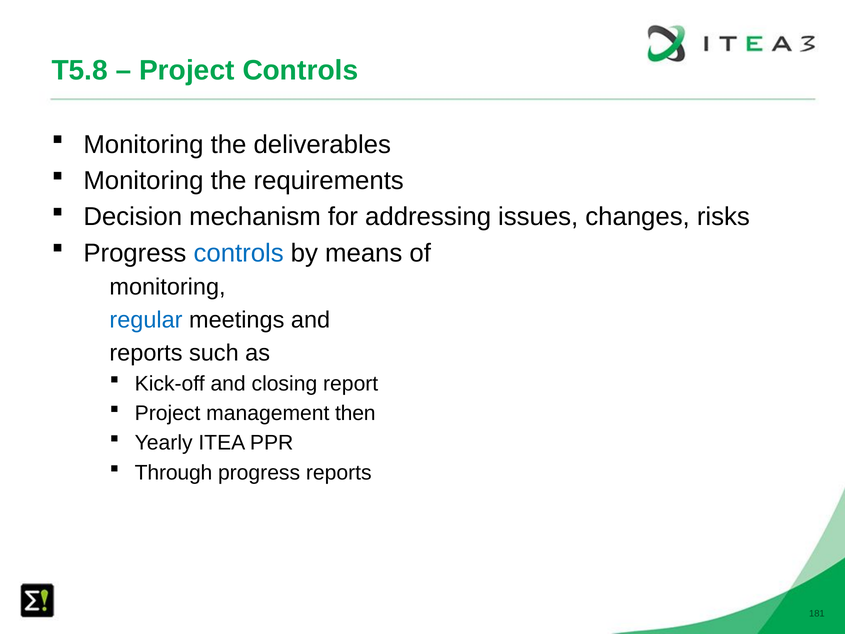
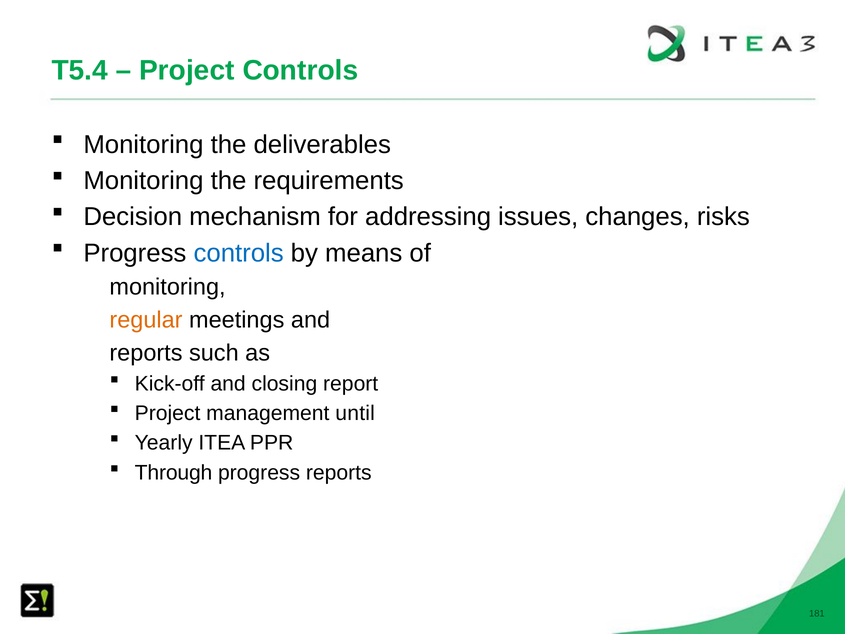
T5.8: T5.8 -> T5.4
regular colour: blue -> orange
then: then -> until
